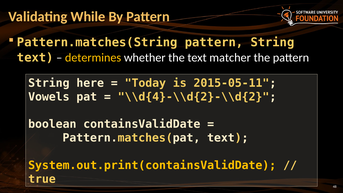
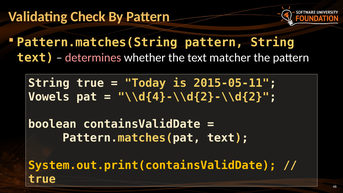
While: While -> Check
determines colour: yellow -> pink
String here: here -> true
